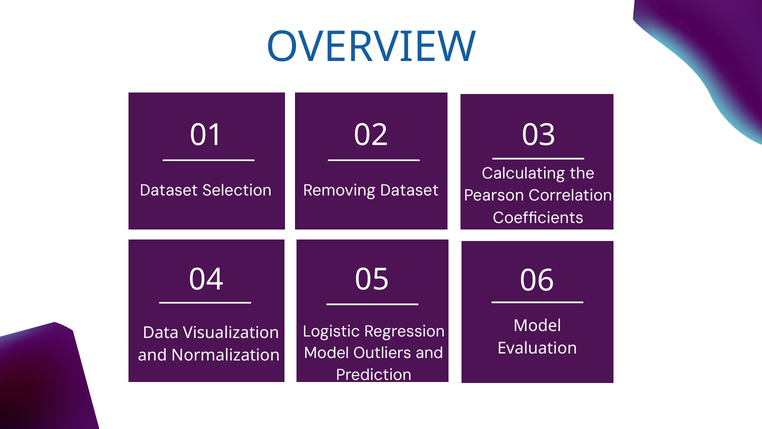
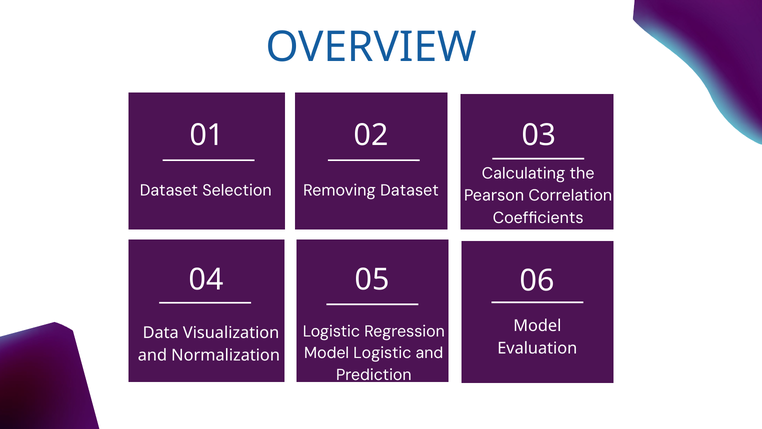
Model Outliers: Outliers -> Logistic
